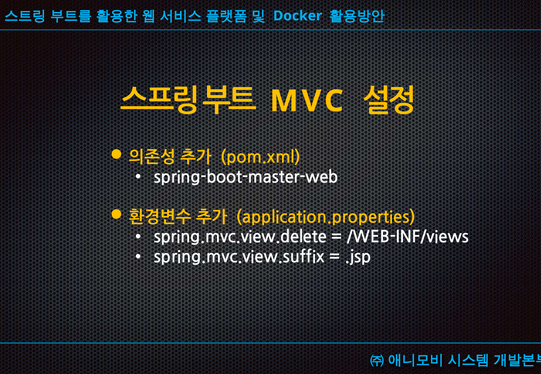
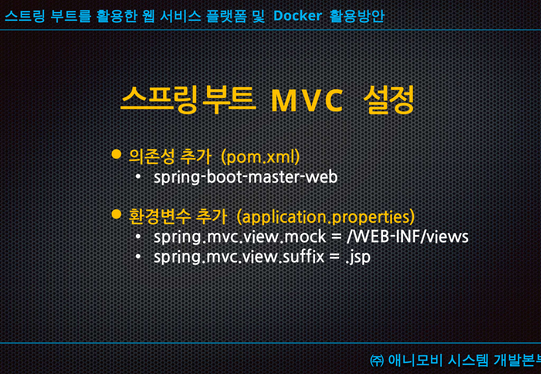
spring.mvc.view.delete: spring.mvc.view.delete -> spring.mvc.view.mock
